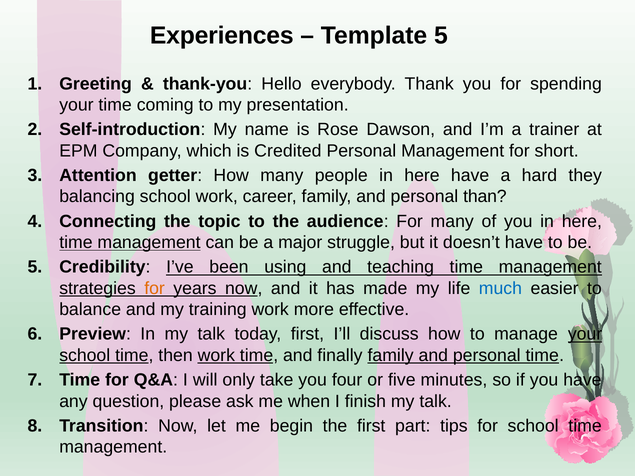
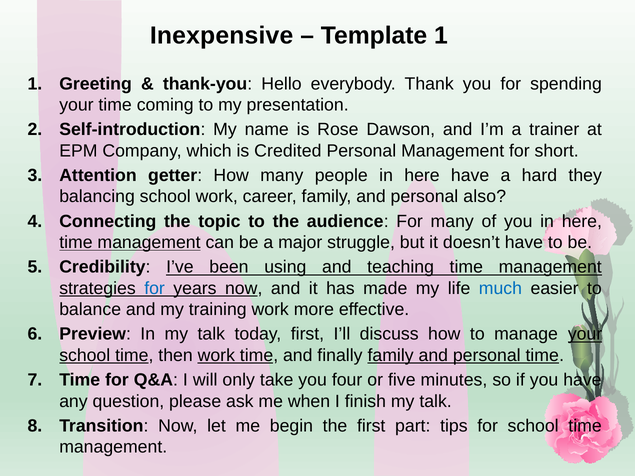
Experiences: Experiences -> Inexpensive
Template 5: 5 -> 1
than: than -> also
for at (155, 288) colour: orange -> blue
